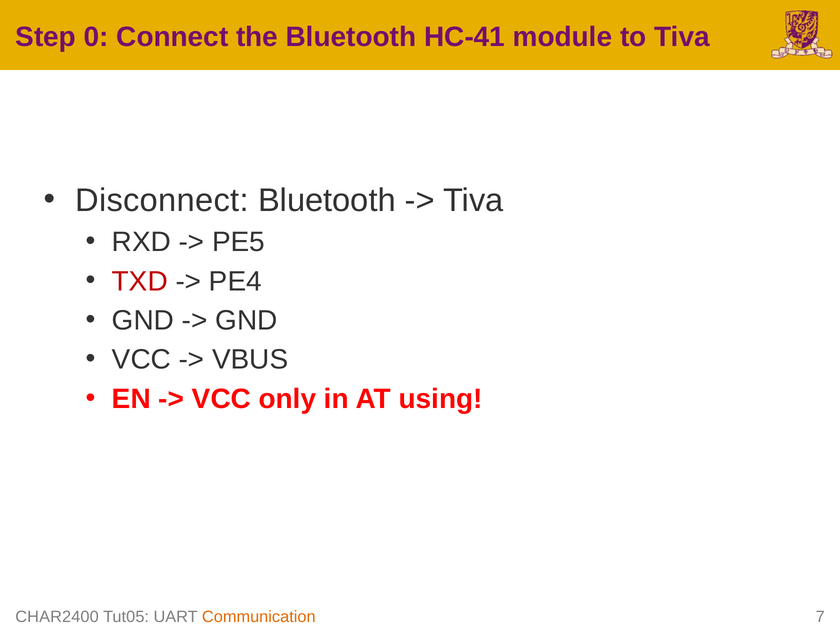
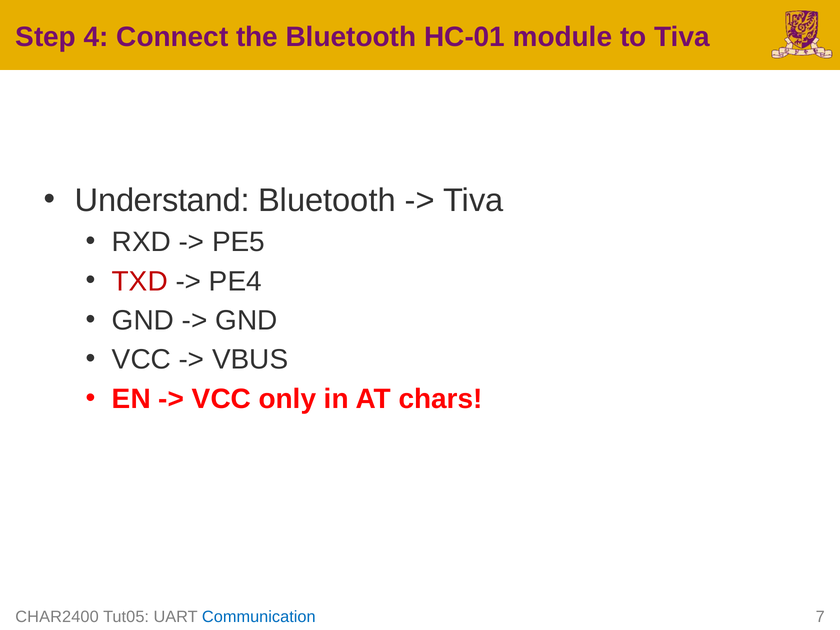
0: 0 -> 4
HC-41: HC-41 -> HC-01
Disconnect: Disconnect -> Understand
using: using -> chars
Communication colour: orange -> blue
